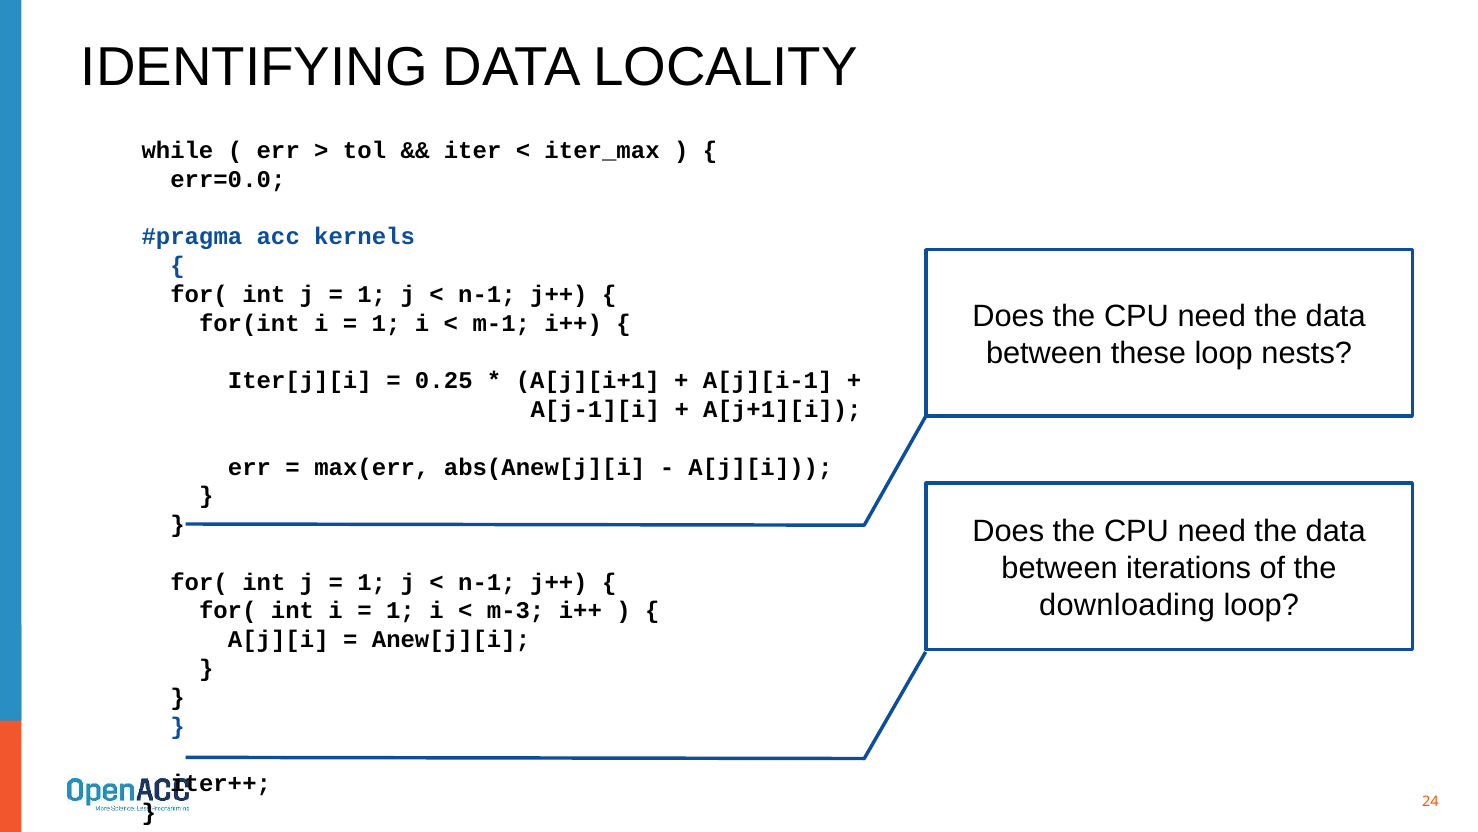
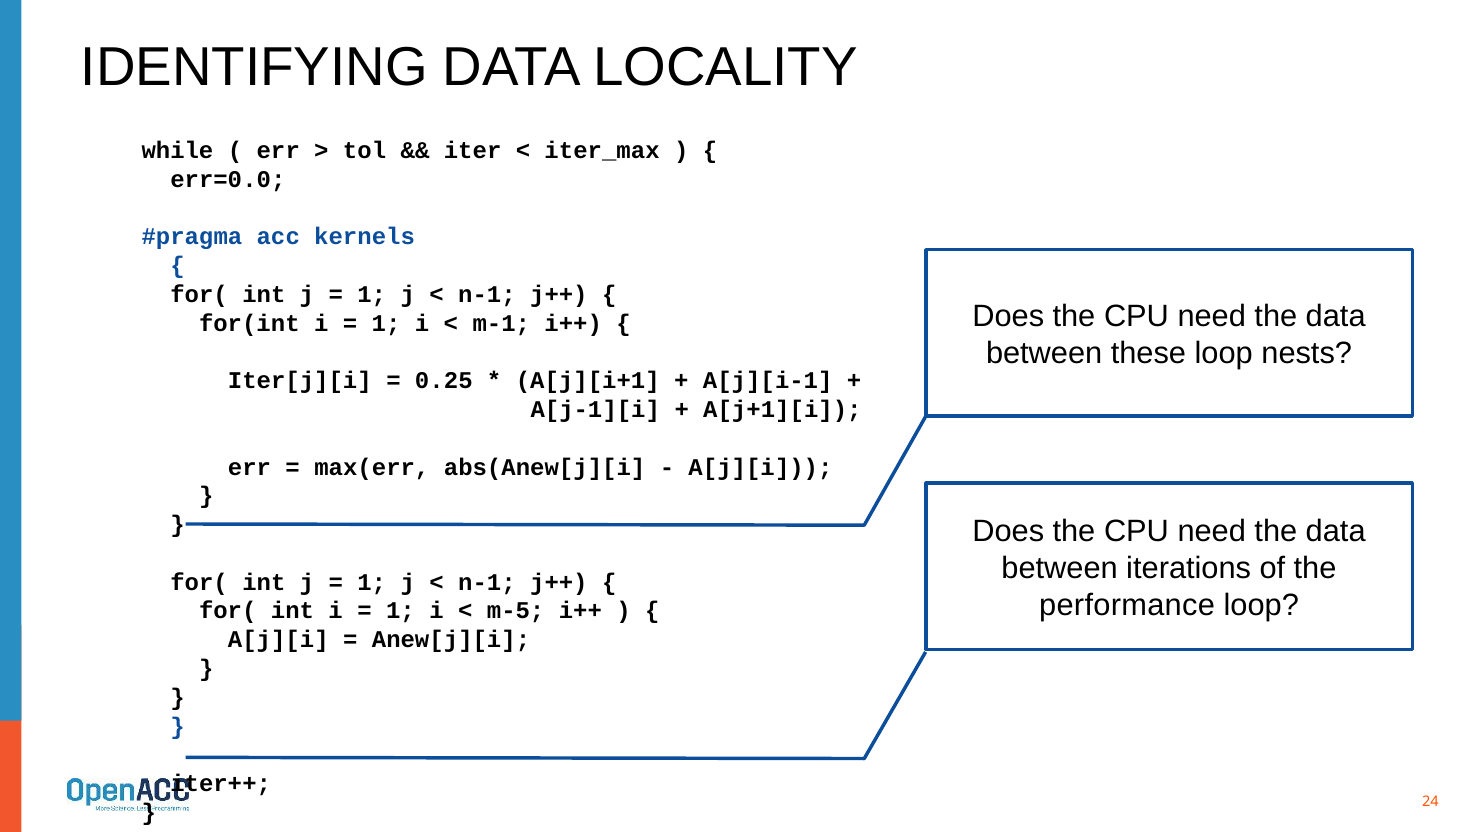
downloading: downloading -> performance
m-3: m-3 -> m-5
